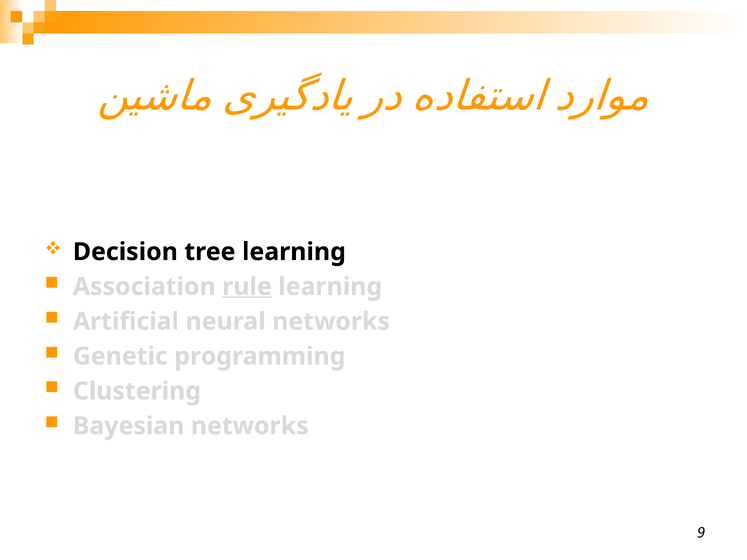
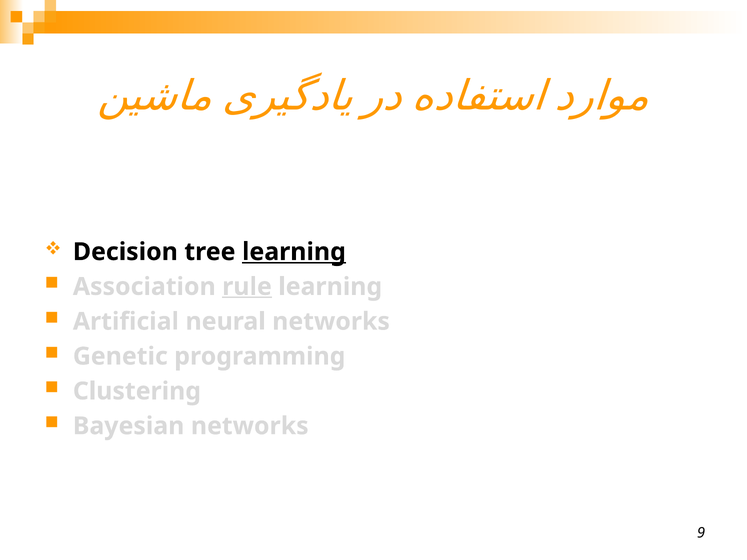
learning at (294, 252) underline: none -> present
